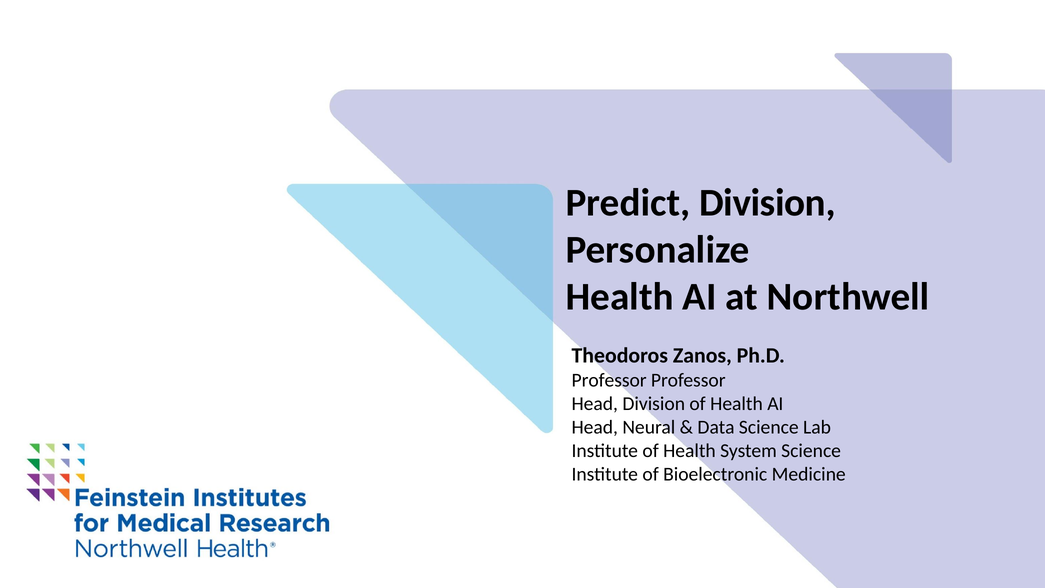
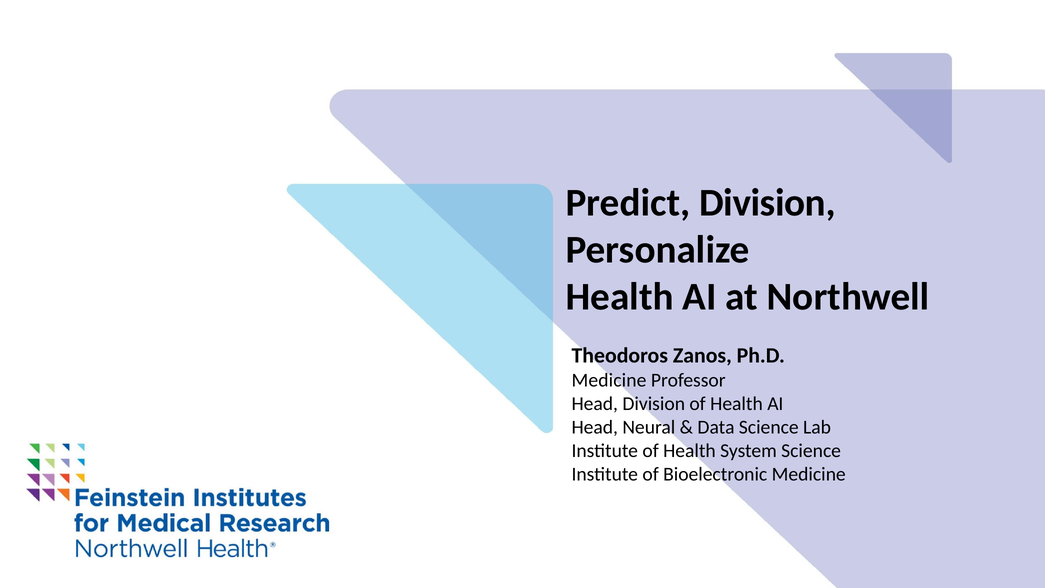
Professor at (609, 380): Professor -> Medicine
